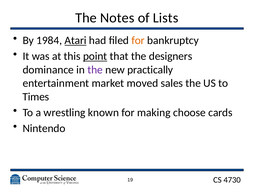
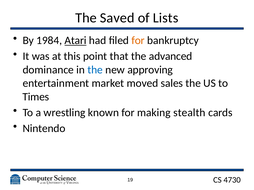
Notes: Notes -> Saved
point underline: present -> none
designers: designers -> advanced
the at (95, 70) colour: purple -> blue
practically: practically -> approving
choose: choose -> stealth
